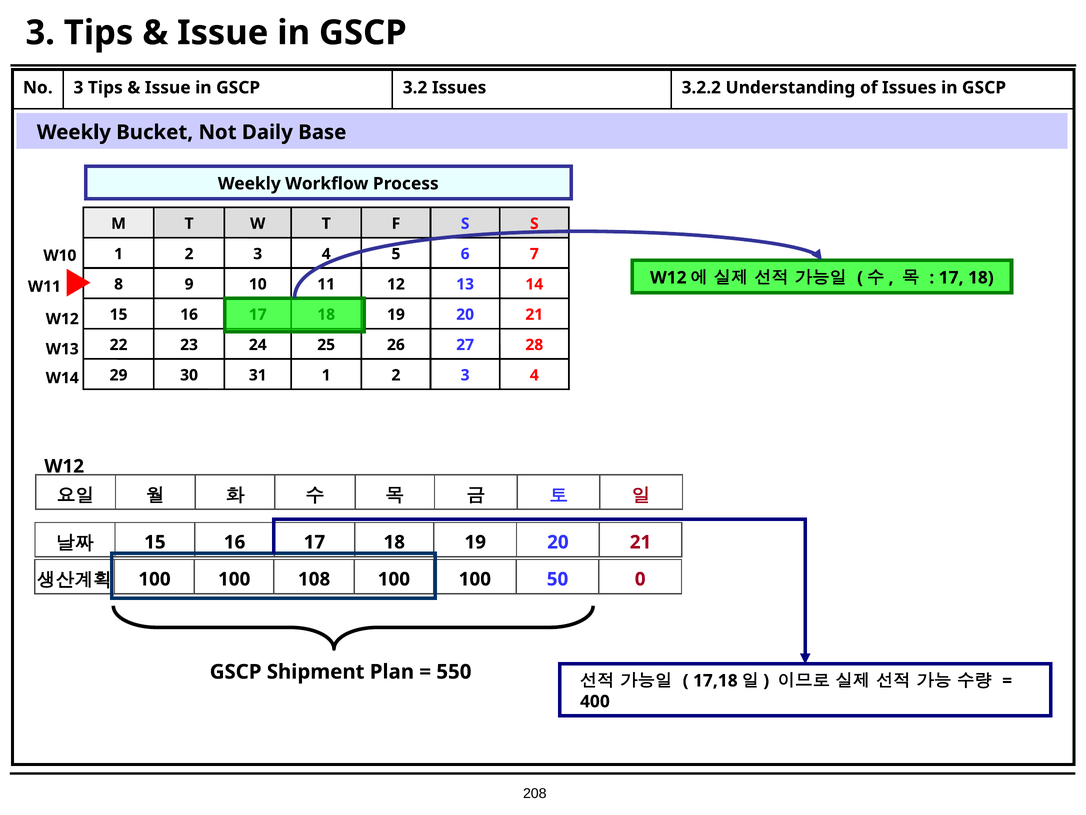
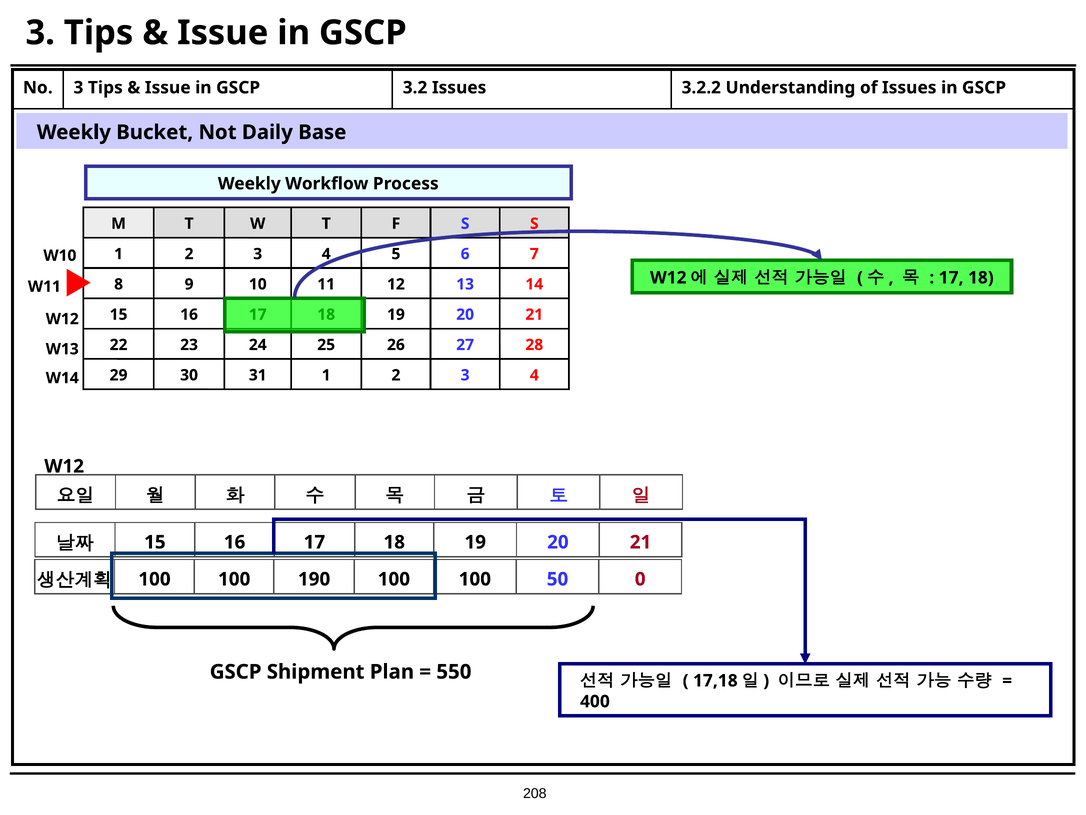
108: 108 -> 190
